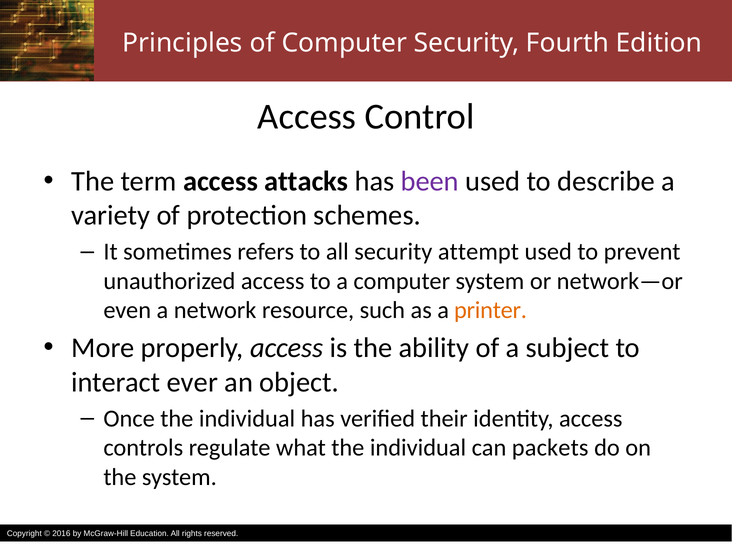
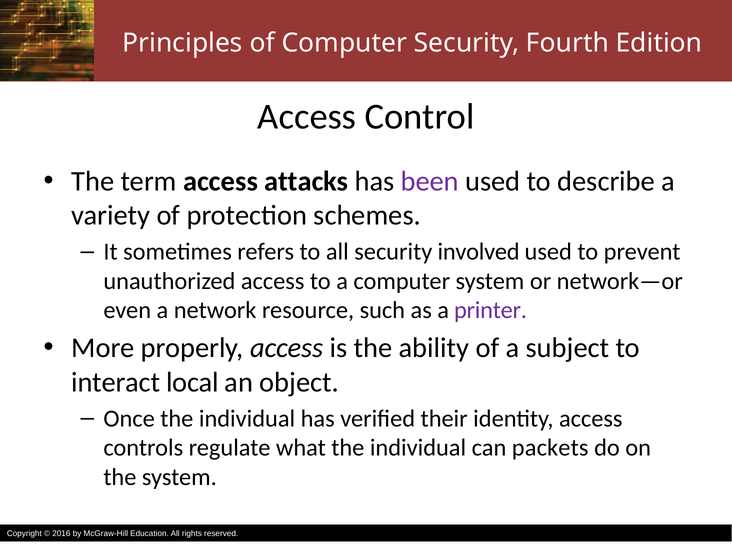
attempt: attempt -> involved
printer colour: orange -> purple
ever: ever -> local
